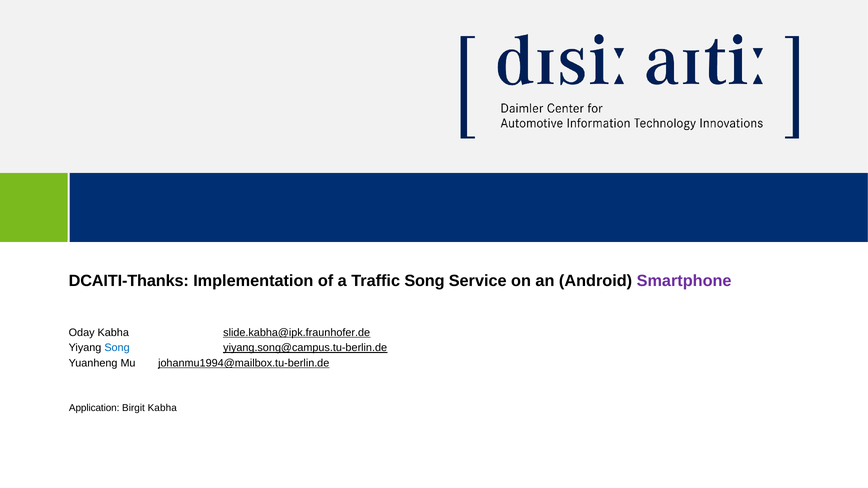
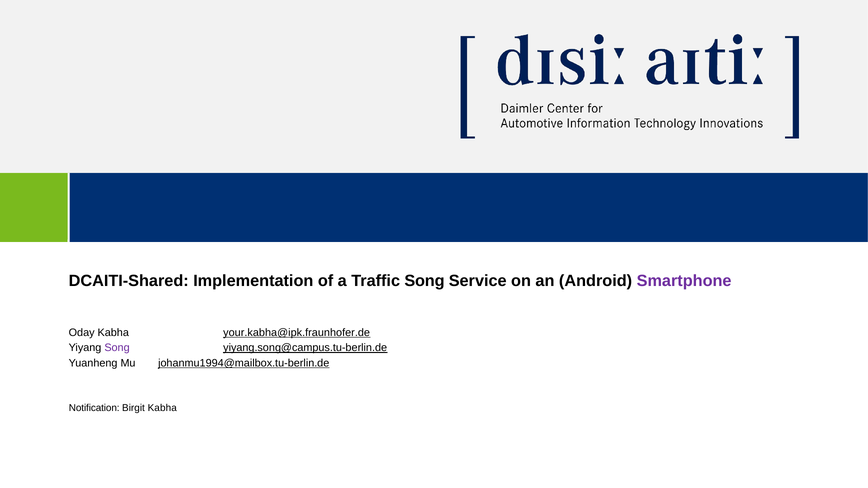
DCAITI-Thanks: DCAITI-Thanks -> DCAITI-Shared
slide.kabha@ipk.fraunhofer.de: slide.kabha@ipk.fraunhofer.de -> your.kabha@ipk.fraunhofer.de
Song at (117, 348) colour: blue -> purple
Application: Application -> Notification
